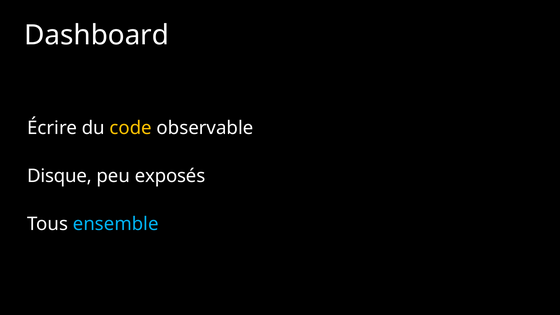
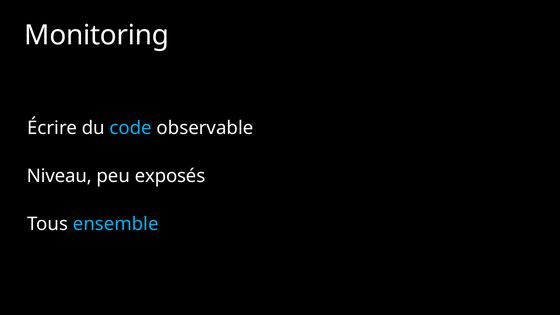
Dashboard: Dashboard -> Monitoring
code colour: yellow -> light blue
Disque: Disque -> Niveau
